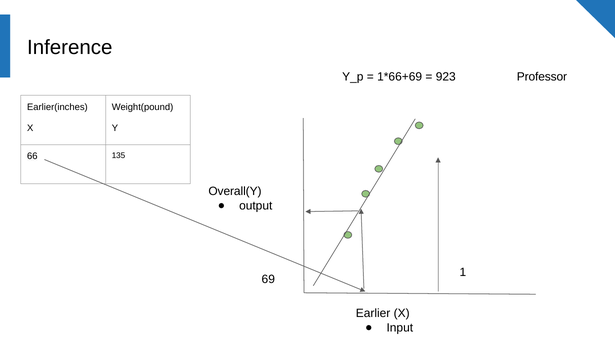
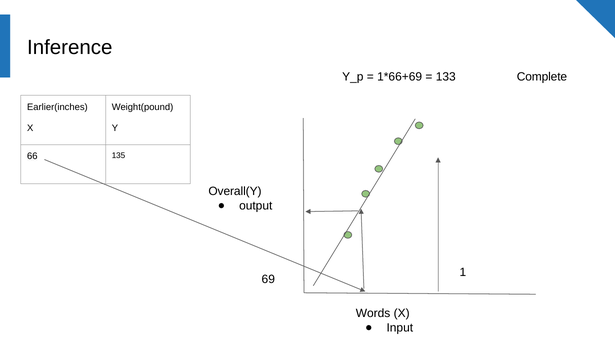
923: 923 -> 133
Professor: Professor -> Complete
Earlier: Earlier -> Words
